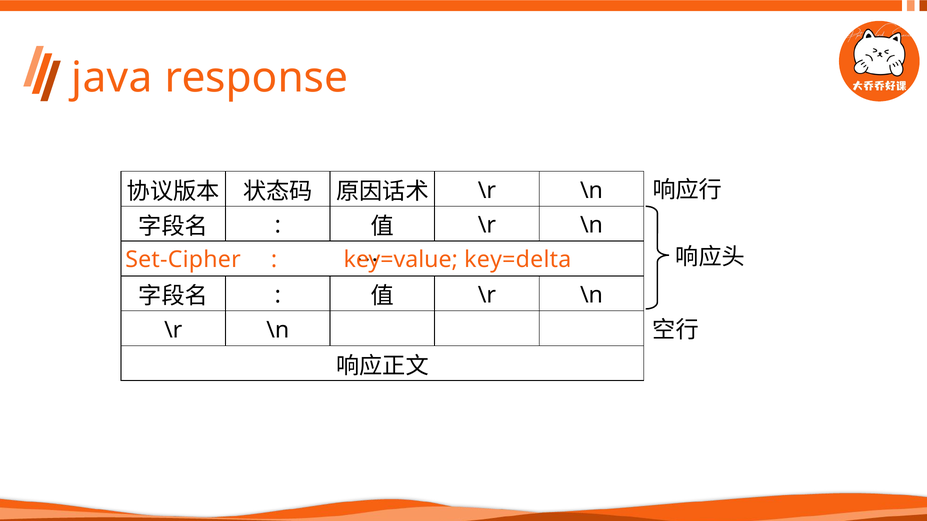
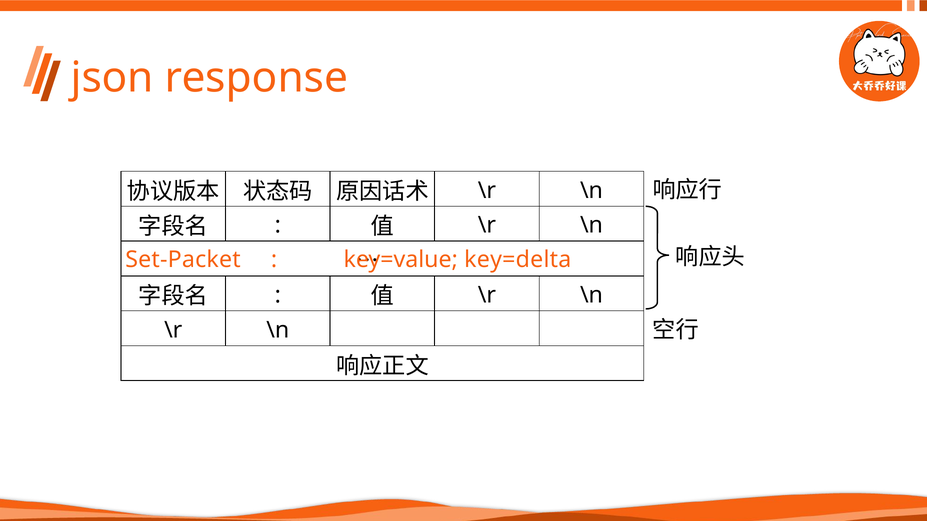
java: java -> json
Set-Cipher: Set-Cipher -> Set-Packet
